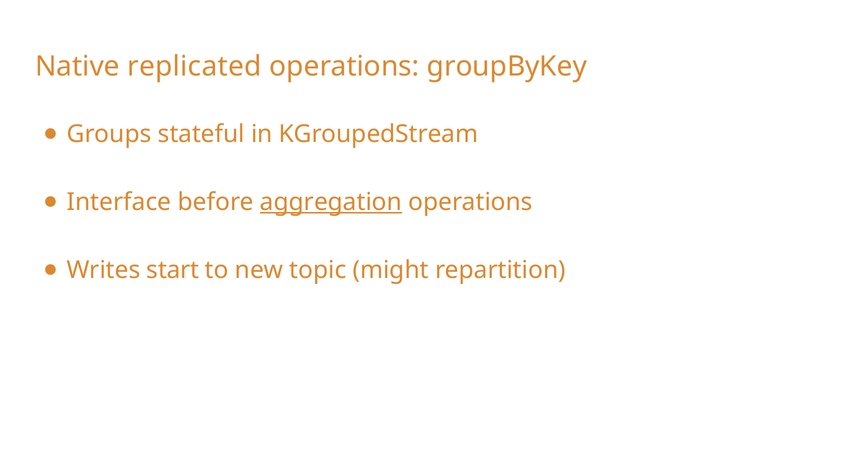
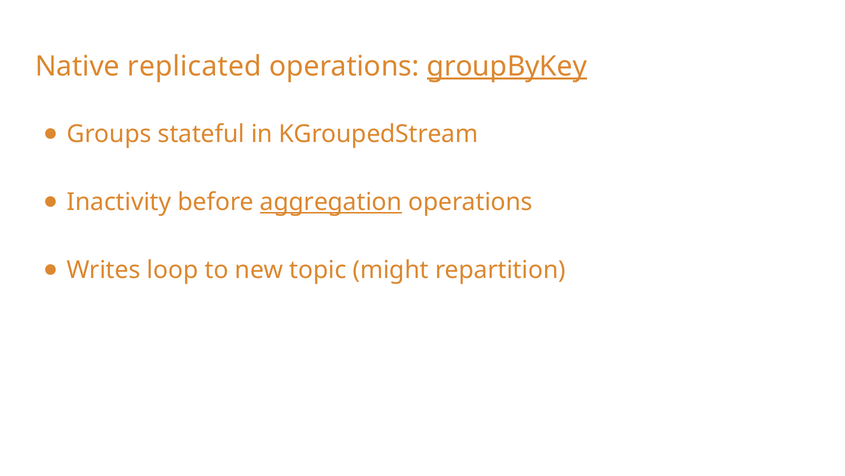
groupByKey underline: none -> present
Interface: Interface -> Inactivity
start: start -> loop
